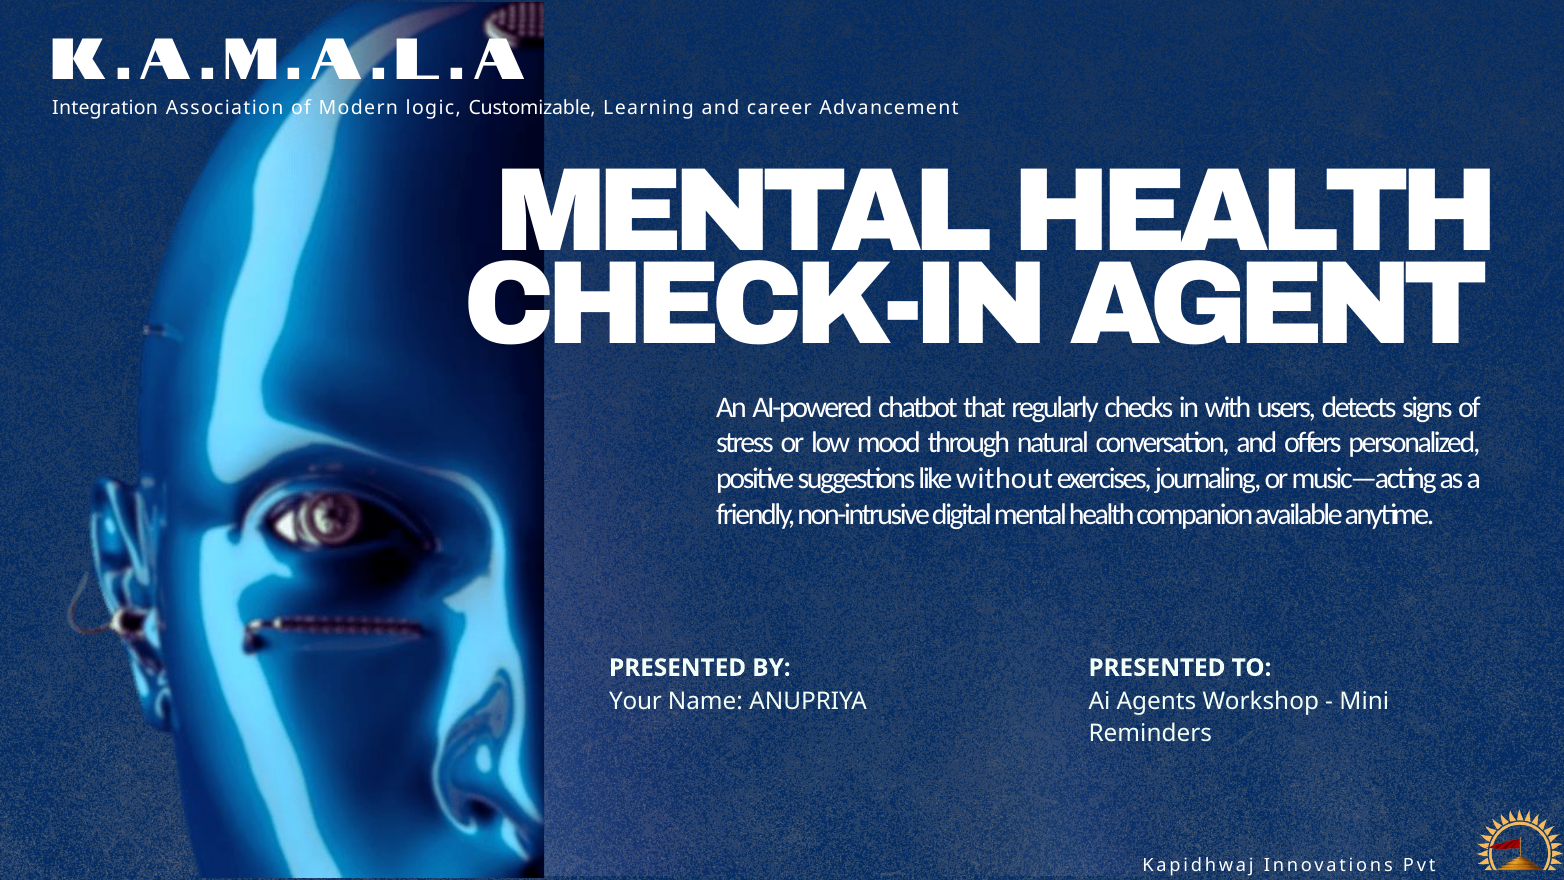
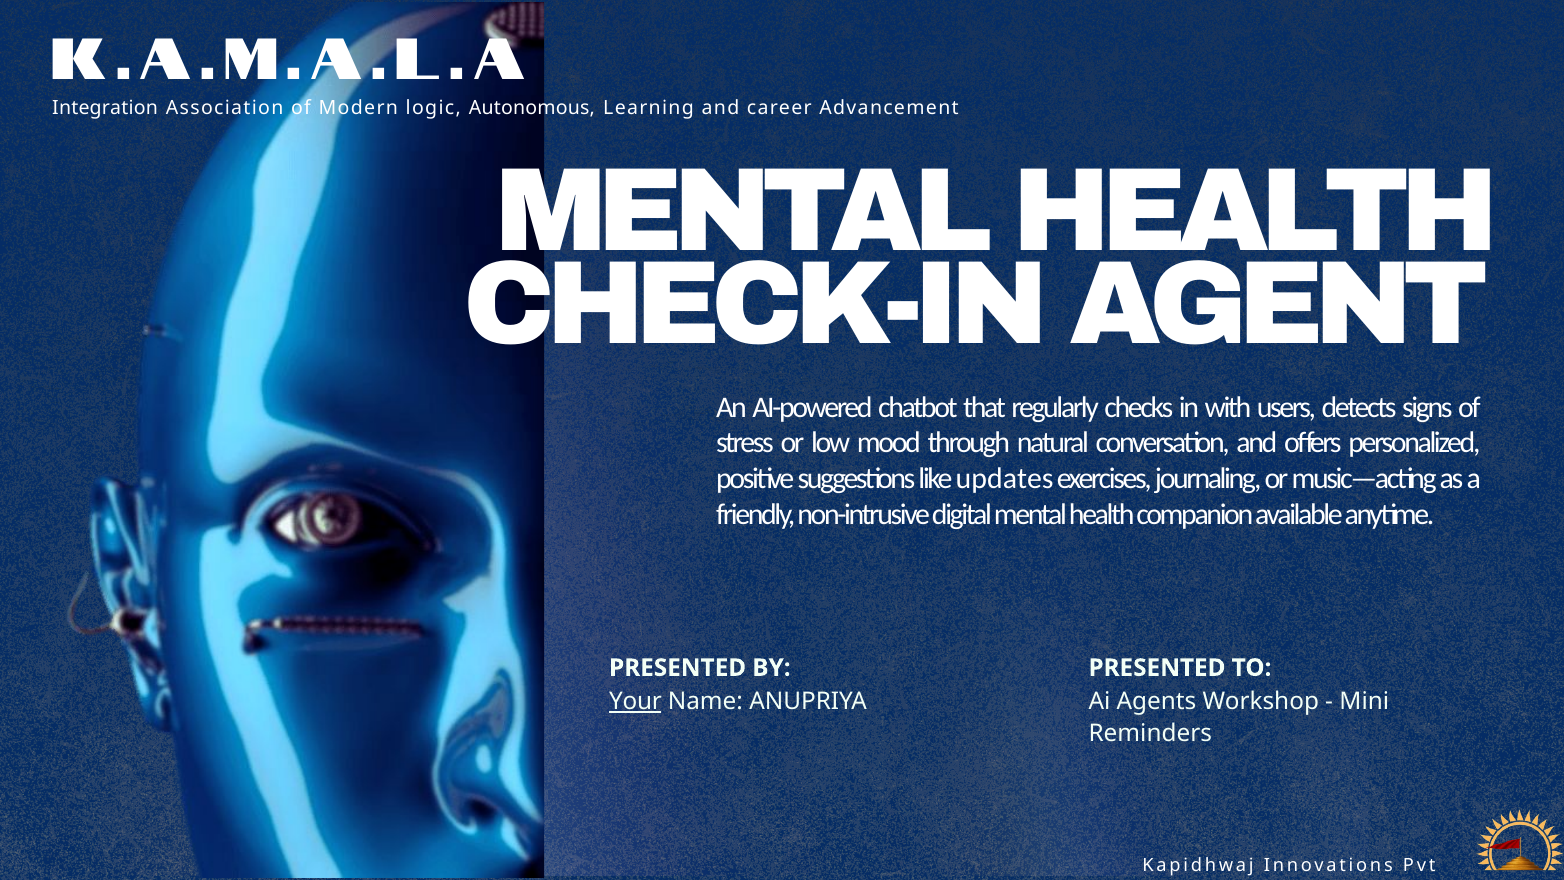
Customizable: Customizable -> Autonomous
without: without -> updates
Your underline: none -> present
